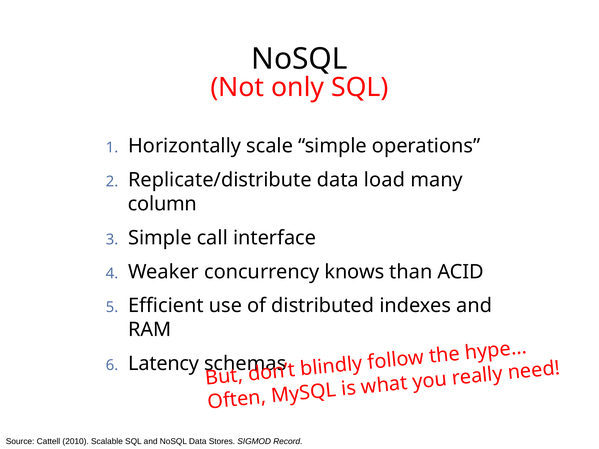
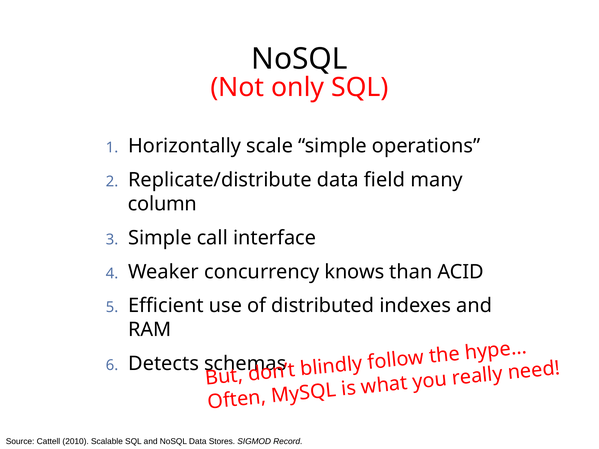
load: load -> field
Latency: Latency -> Detects
